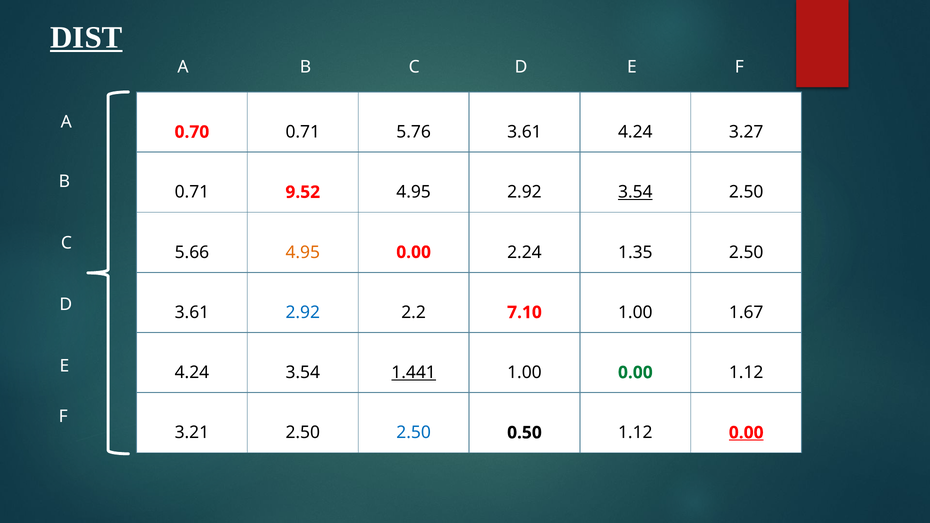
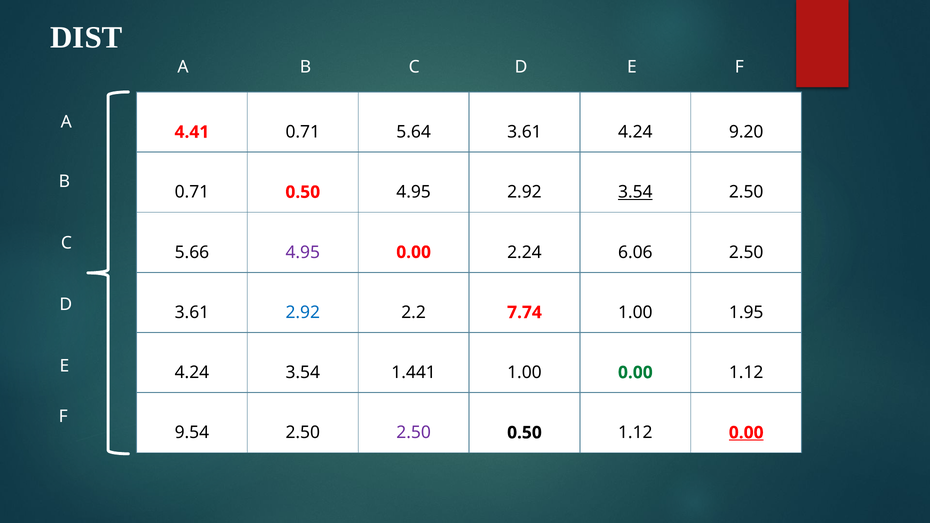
DIST underline: present -> none
0.70: 0.70 -> 4.41
5.76: 5.76 -> 5.64
3.27: 3.27 -> 9.20
0.71 9.52: 9.52 -> 0.50
4.95 at (303, 252) colour: orange -> purple
1.35: 1.35 -> 6.06
7.10: 7.10 -> 7.74
1.67: 1.67 -> 1.95
1.441 underline: present -> none
3.21: 3.21 -> 9.54
2.50 at (414, 433) colour: blue -> purple
